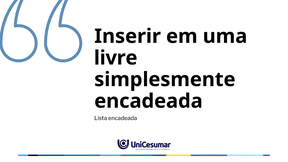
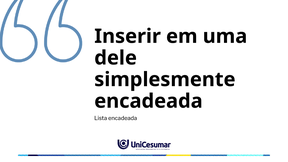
livre: livre -> dele
